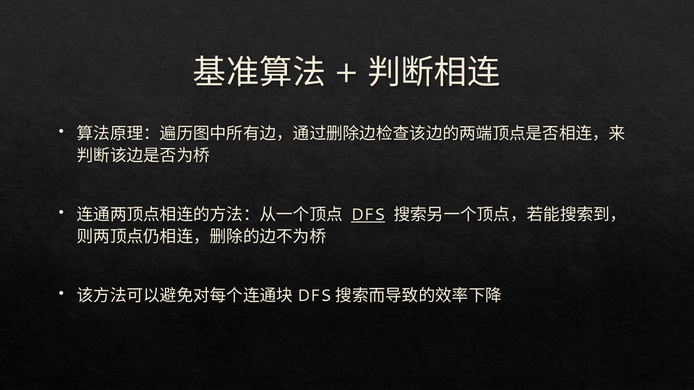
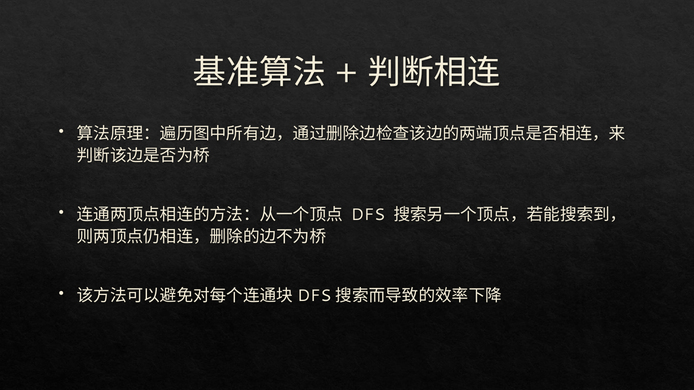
DFS underline: present -> none
